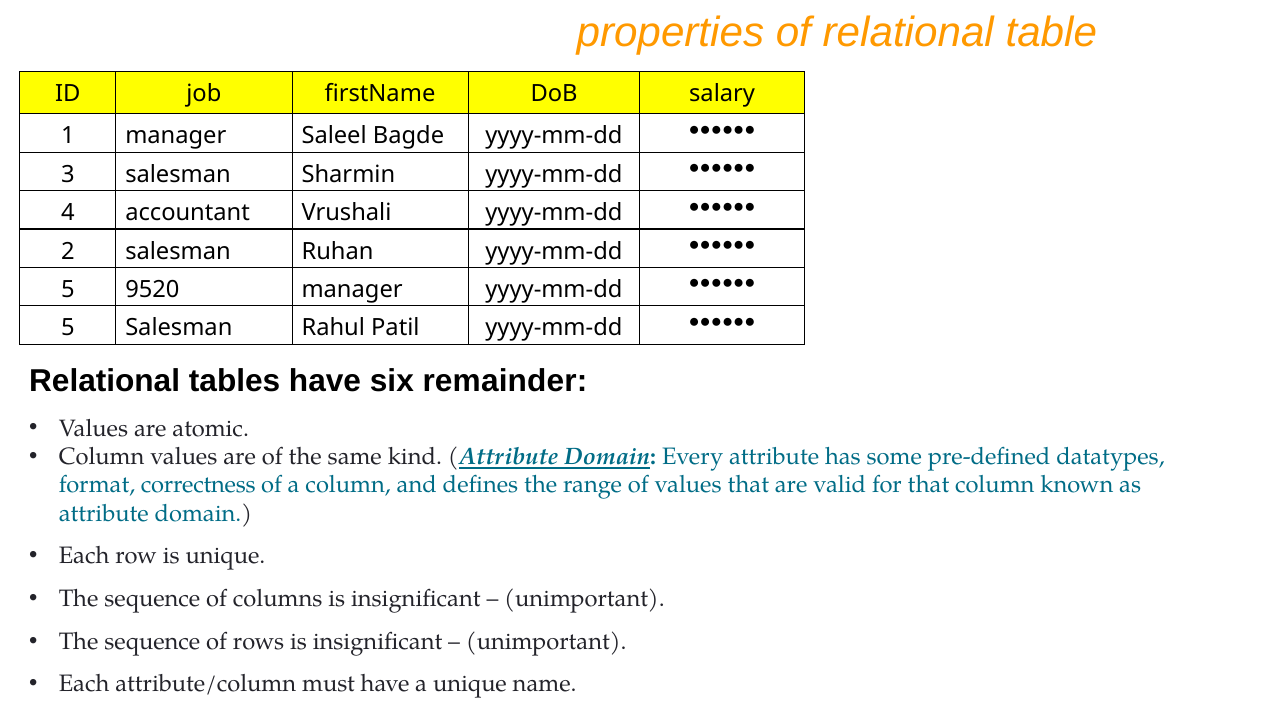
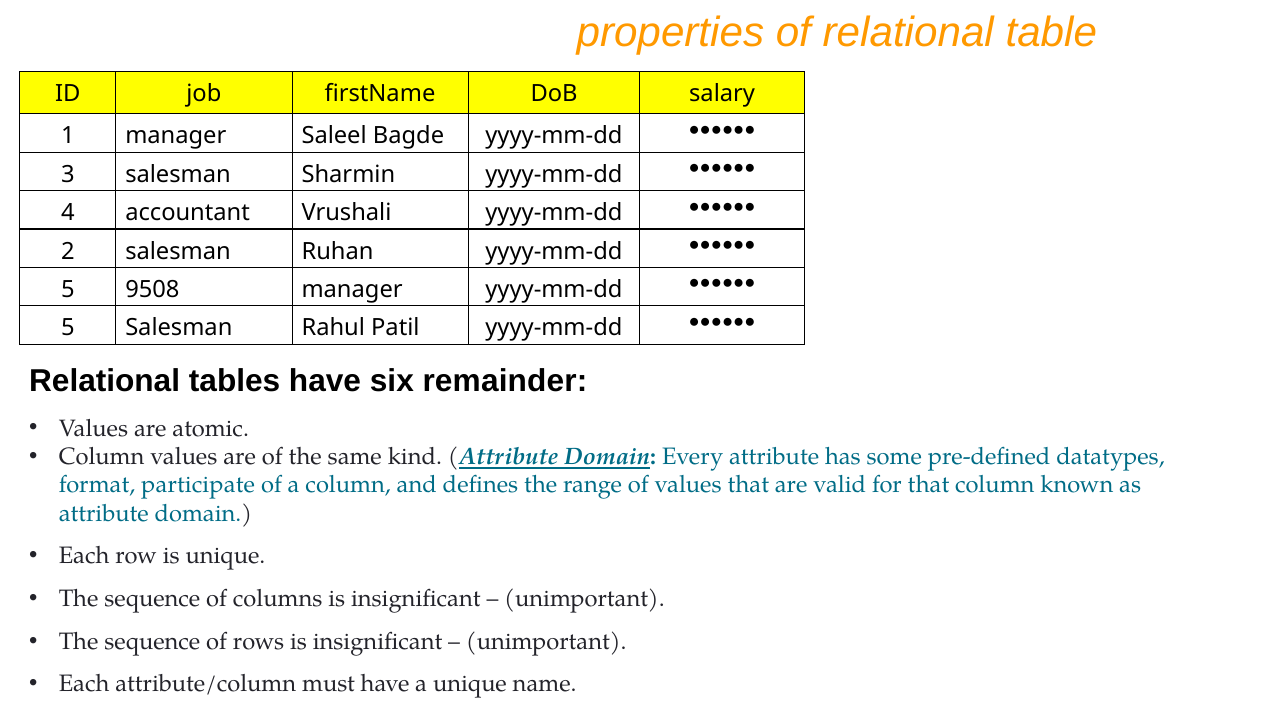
9520: 9520 -> 9508
correctness: correctness -> participate
